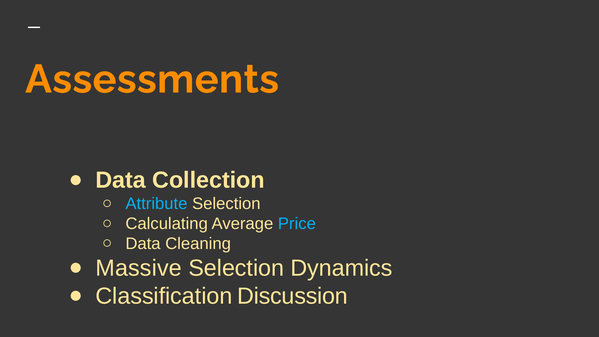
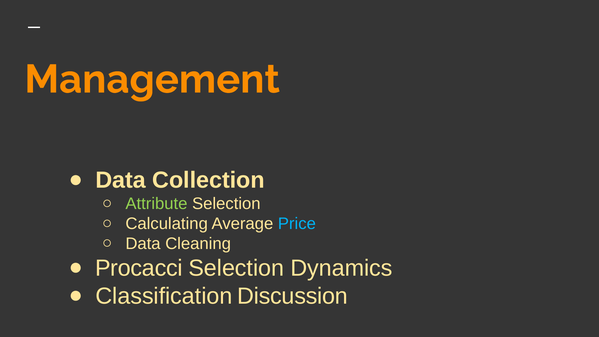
Assessments: Assessments -> Management
Attribute colour: light blue -> light green
Massive: Massive -> Procacci
